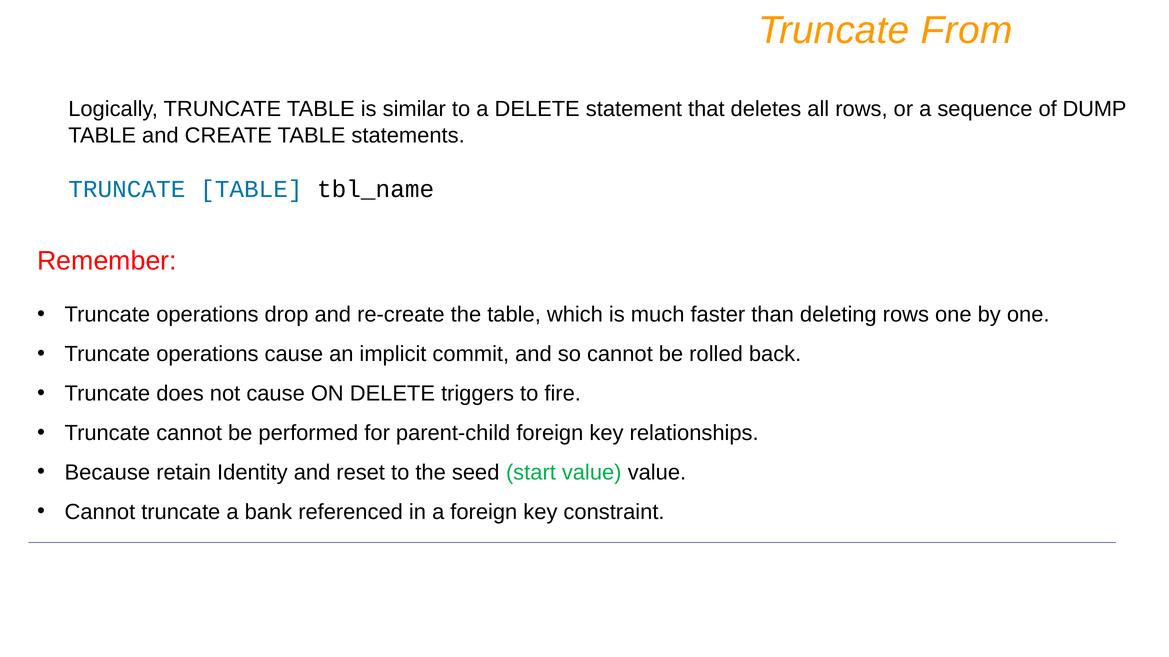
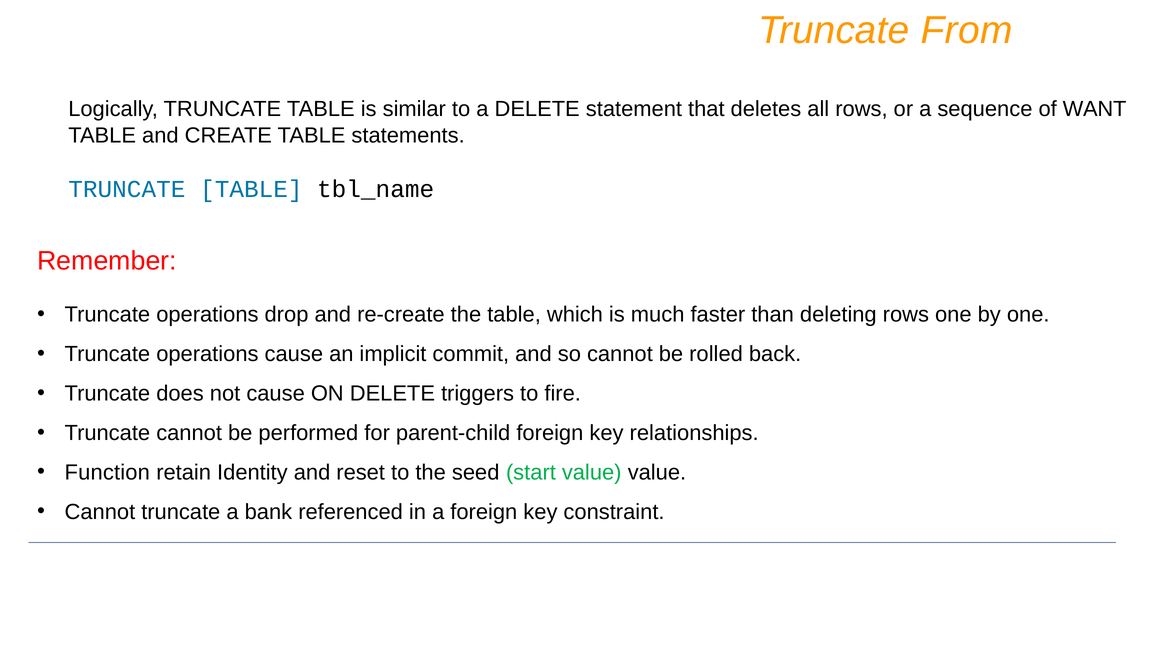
DUMP: DUMP -> WANT
Because: Because -> Function
